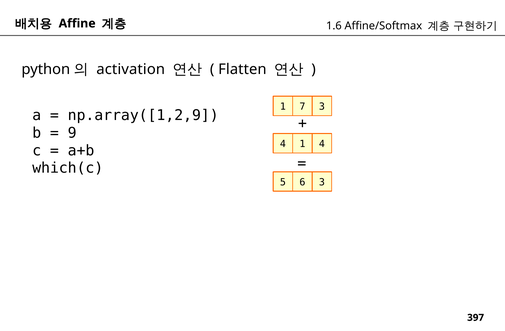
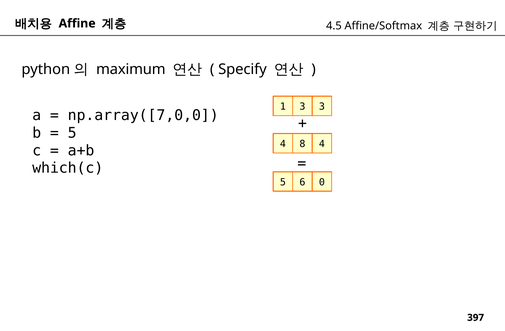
1.6: 1.6 -> 4.5
activation: activation -> maximum
Flatten: Flatten -> Specify
1 7: 7 -> 3
np.array([1,2,9: np.array([1,2,9 -> np.array([7,0,0
9 at (72, 133): 9 -> 5
4 1: 1 -> 8
6 3: 3 -> 0
